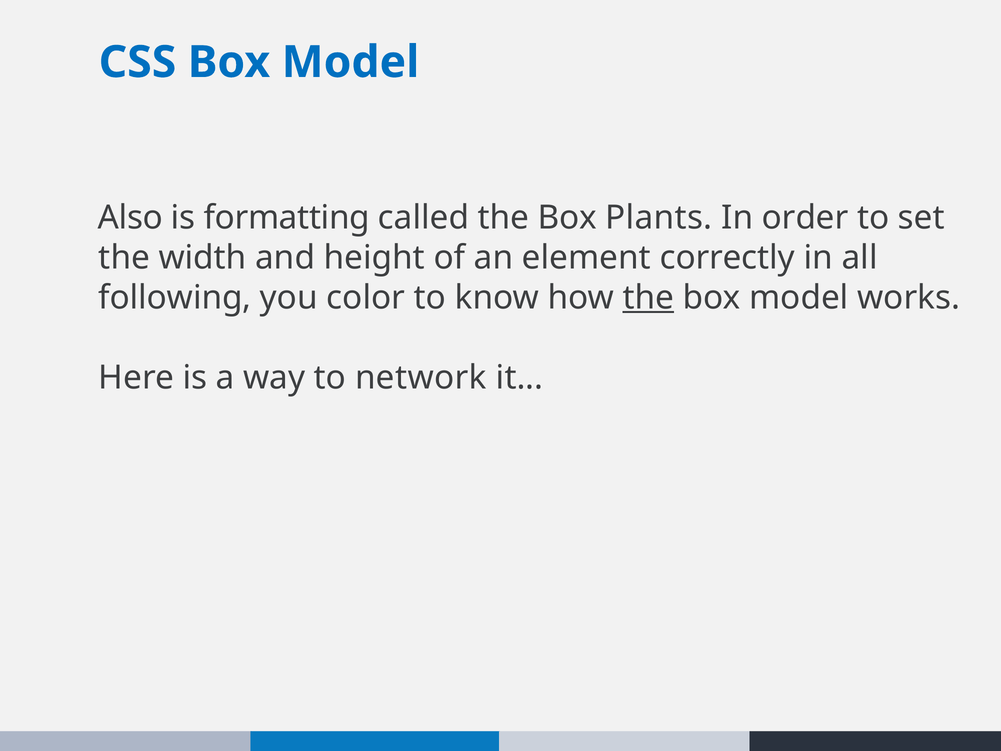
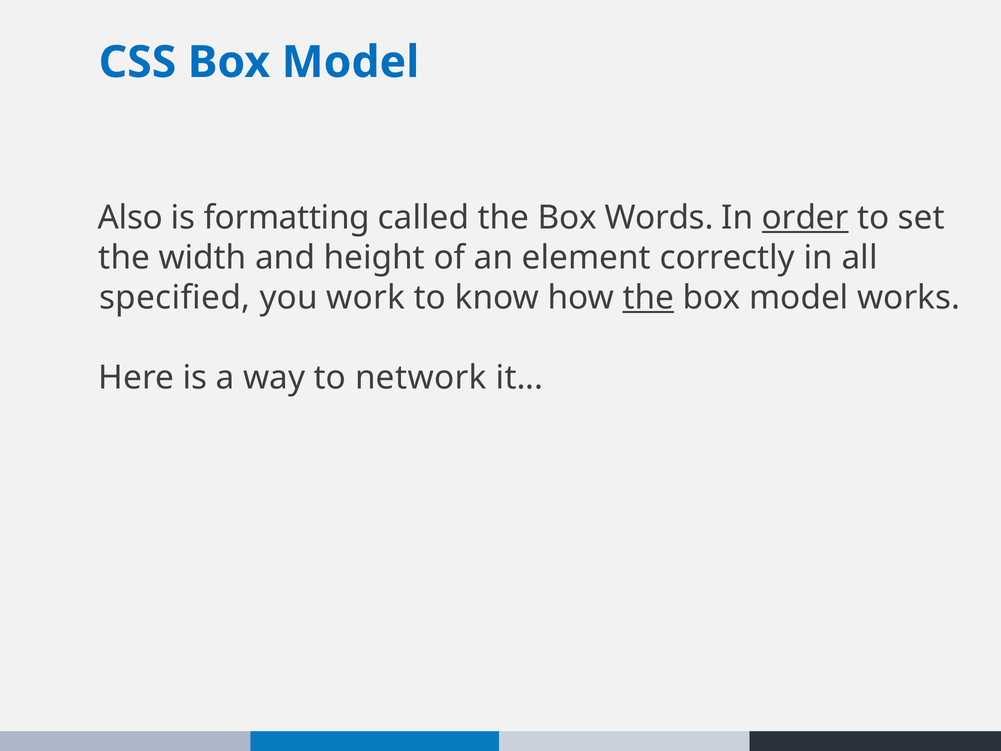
Plants: Plants -> Words
order underline: none -> present
following: following -> specified
color: color -> work
